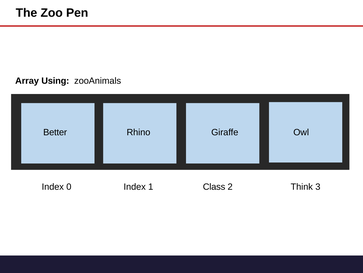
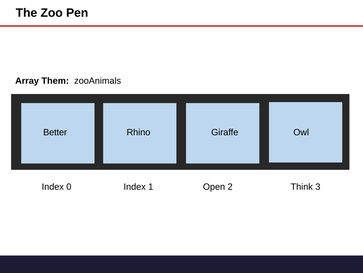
Using: Using -> Them
Class: Class -> Open
